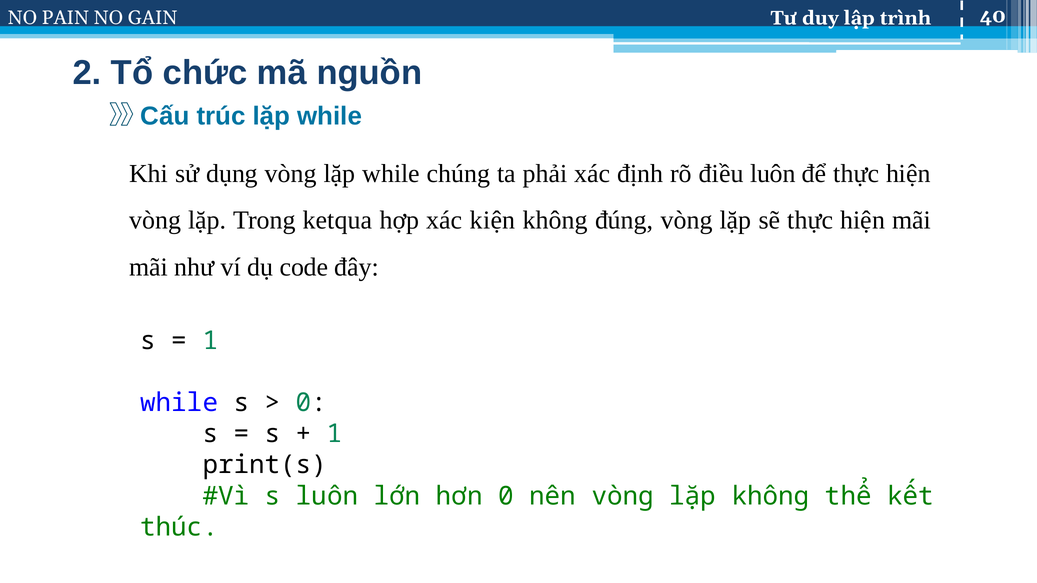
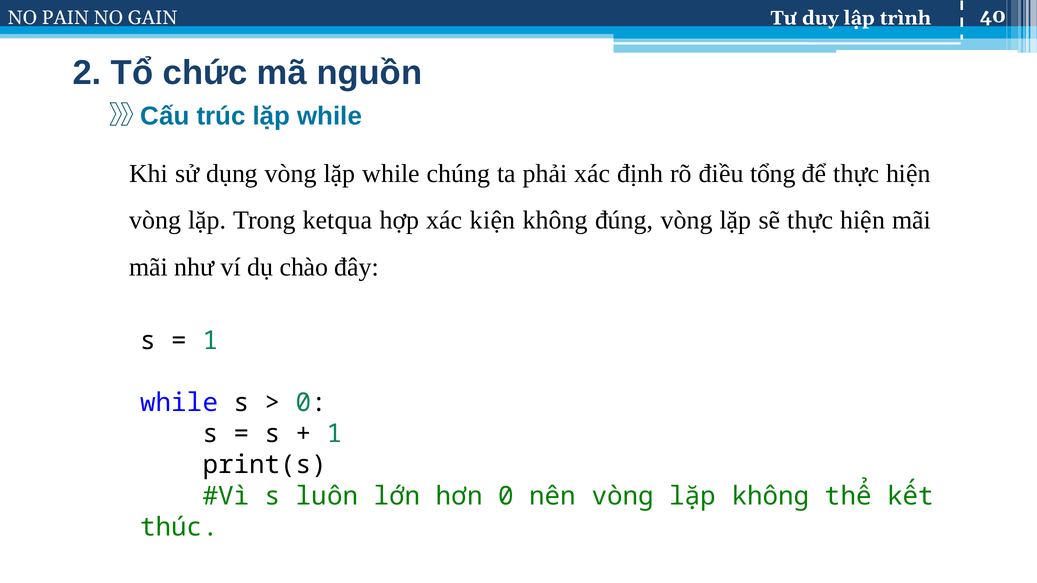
điều luôn: luôn -> tổng
code: code -> chào
